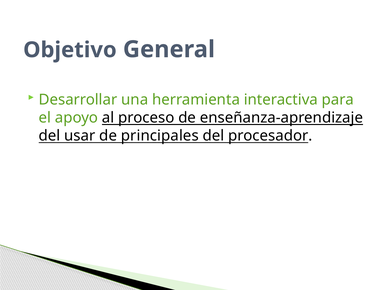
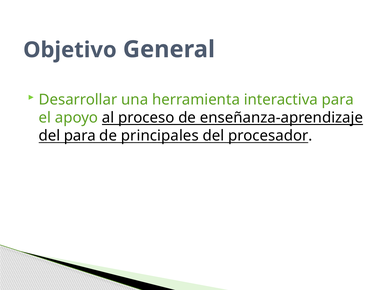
del usar: usar -> para
